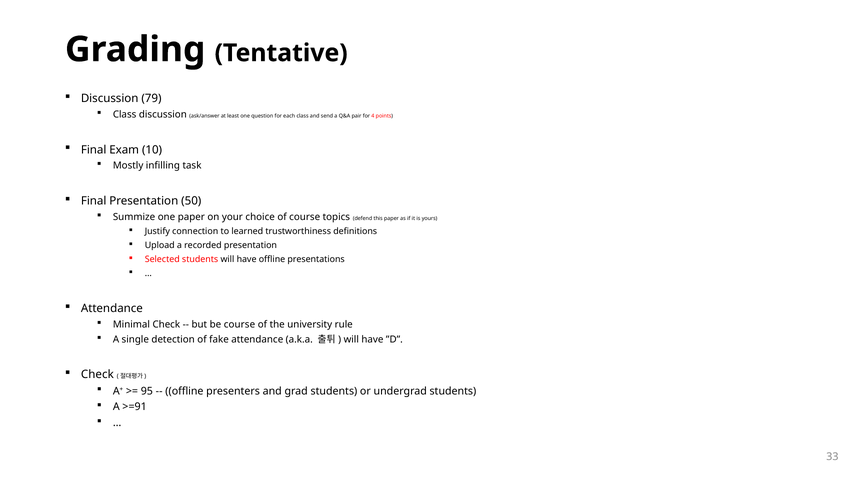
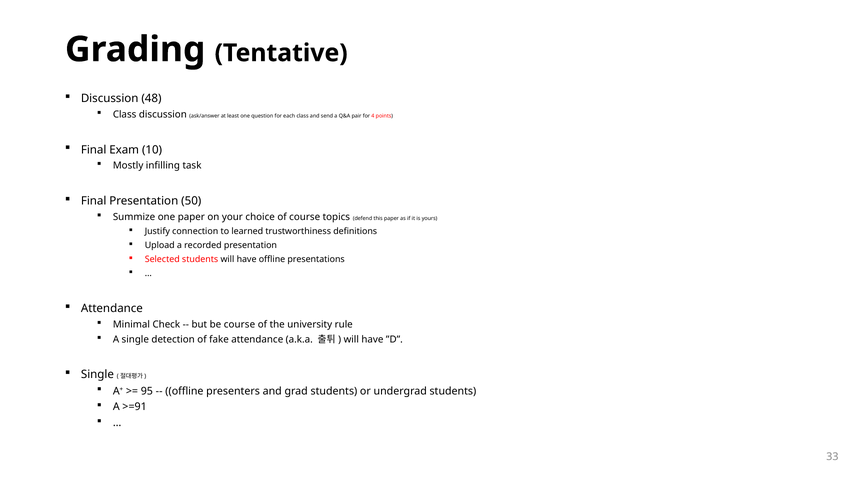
79: 79 -> 48
Check at (97, 375): Check -> Single
